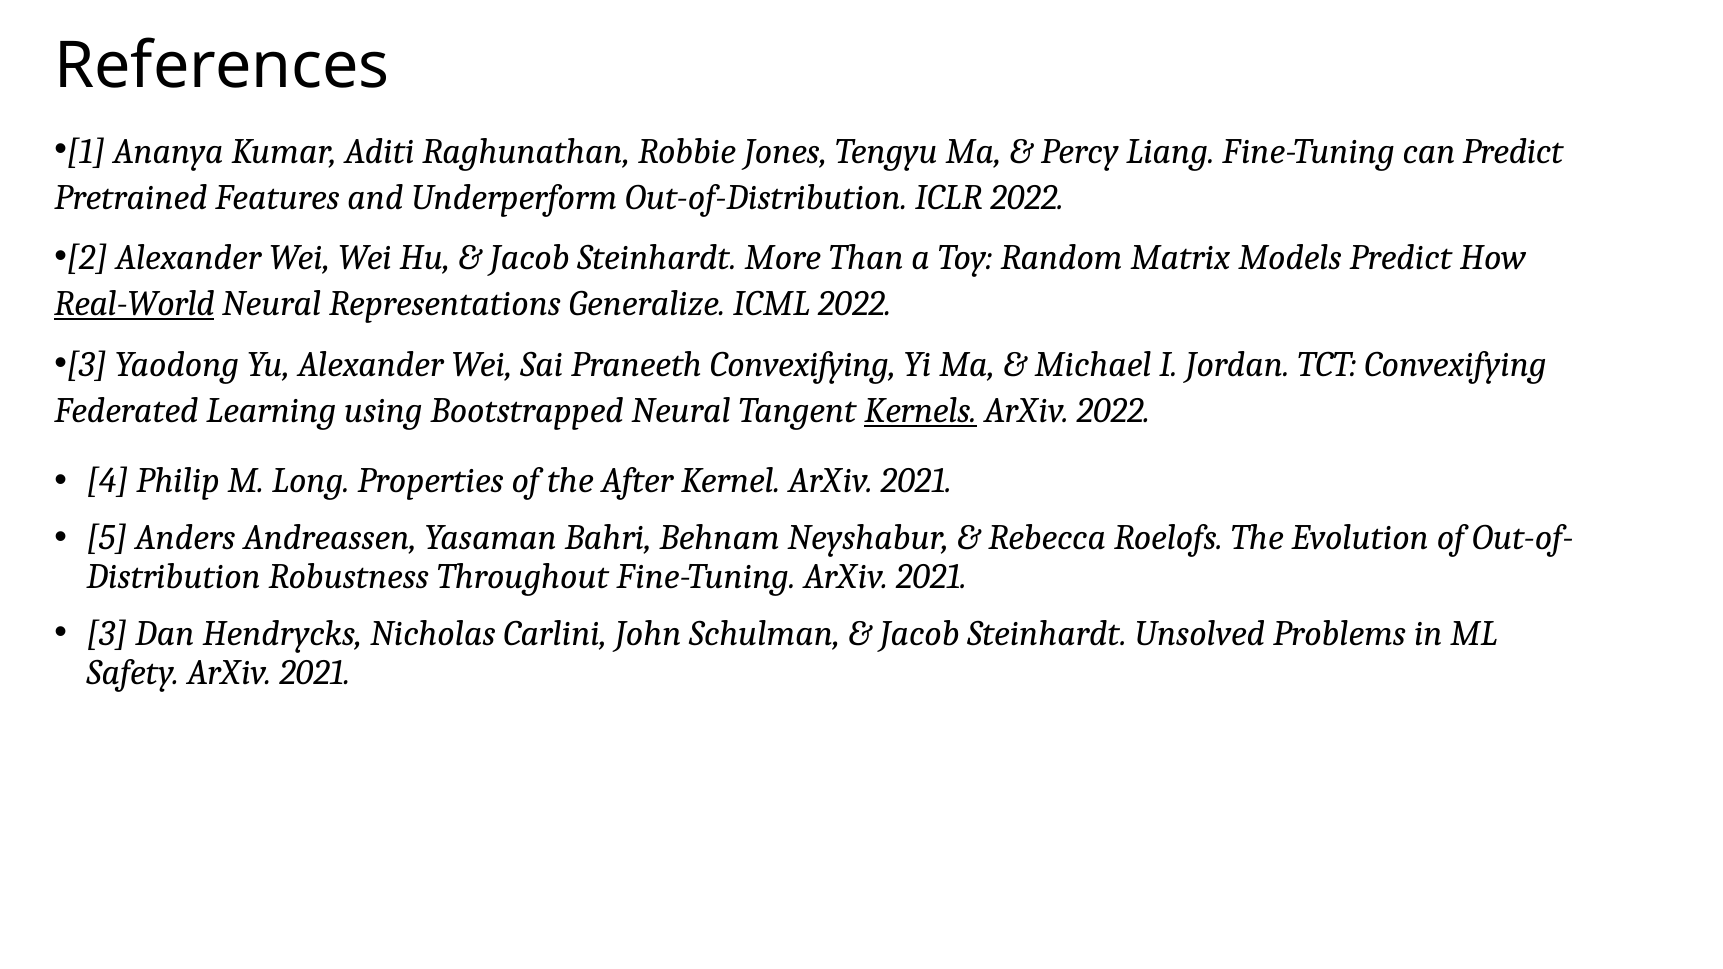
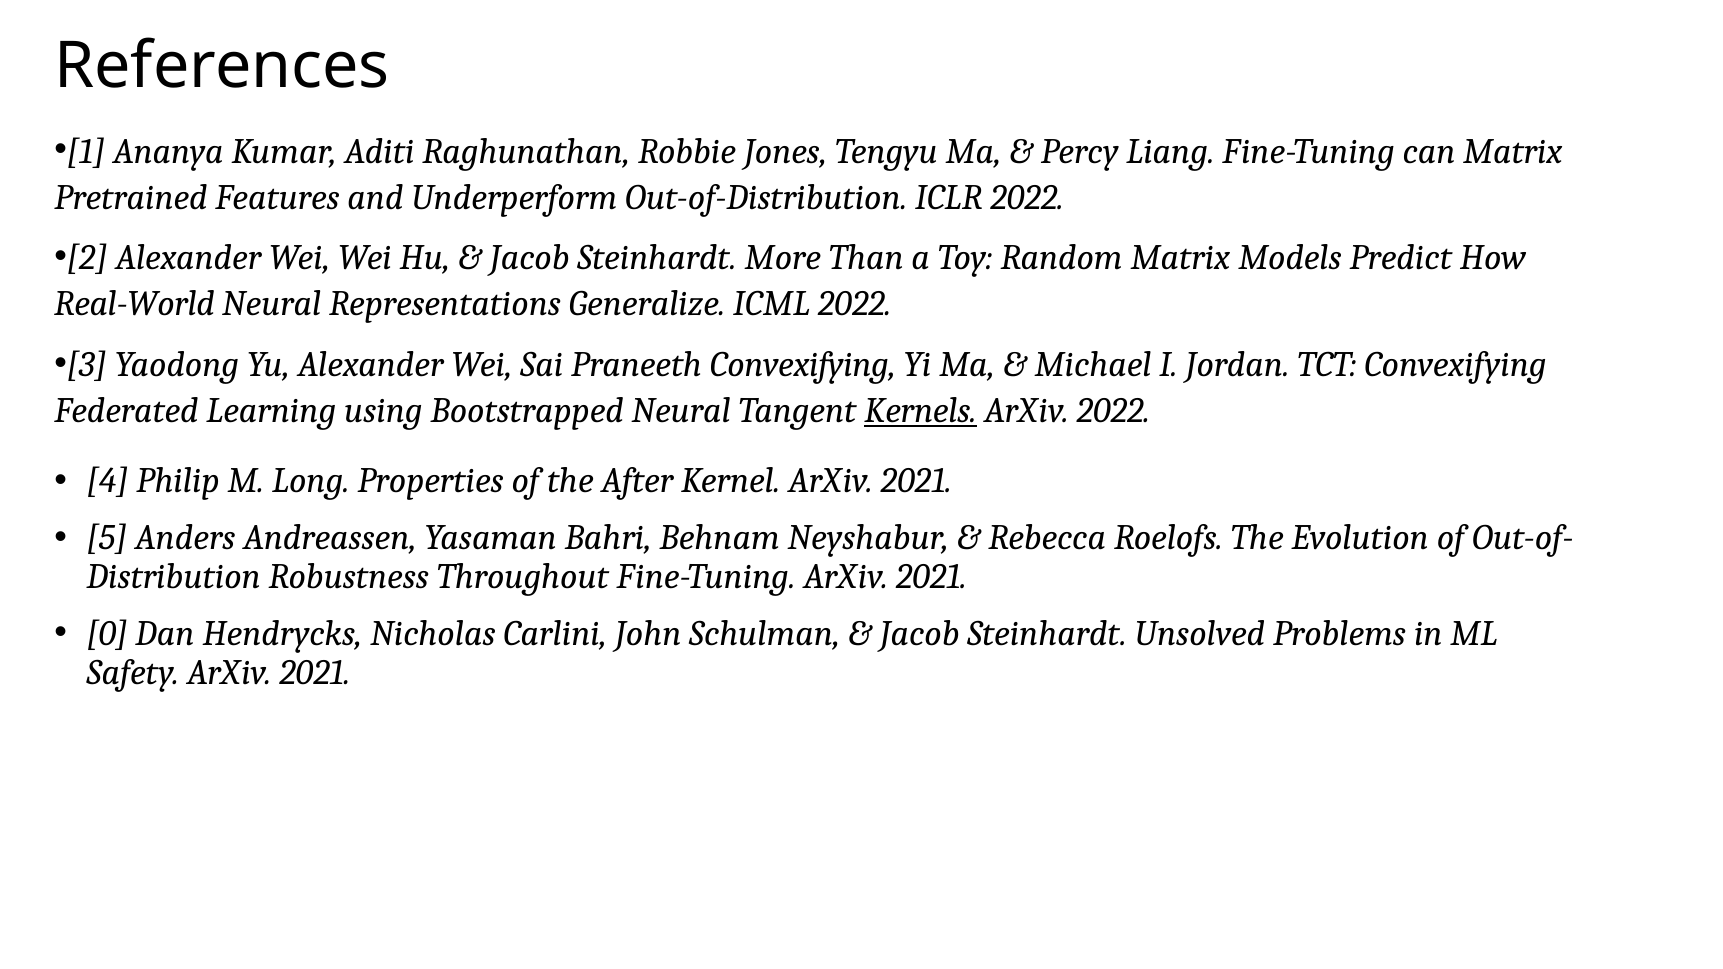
can Predict: Predict -> Matrix
Real-World underline: present -> none
3: 3 -> 0
